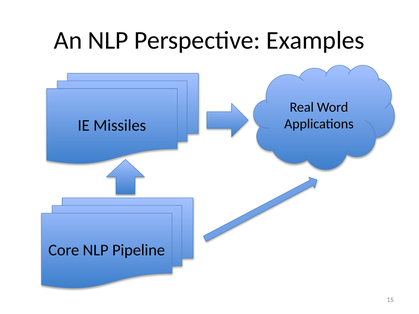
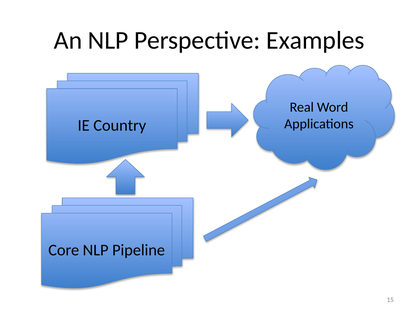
Missiles: Missiles -> Country
